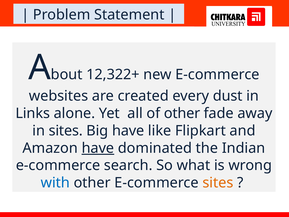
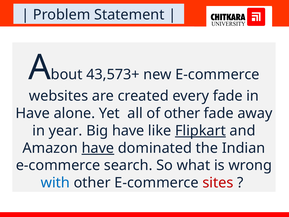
12,322+: 12,322+ -> 43,573+
every dust: dust -> fade
Links at (33, 113): Links -> Have
in sites: sites -> year
Flipkart underline: none -> present
sites at (218, 183) colour: orange -> red
